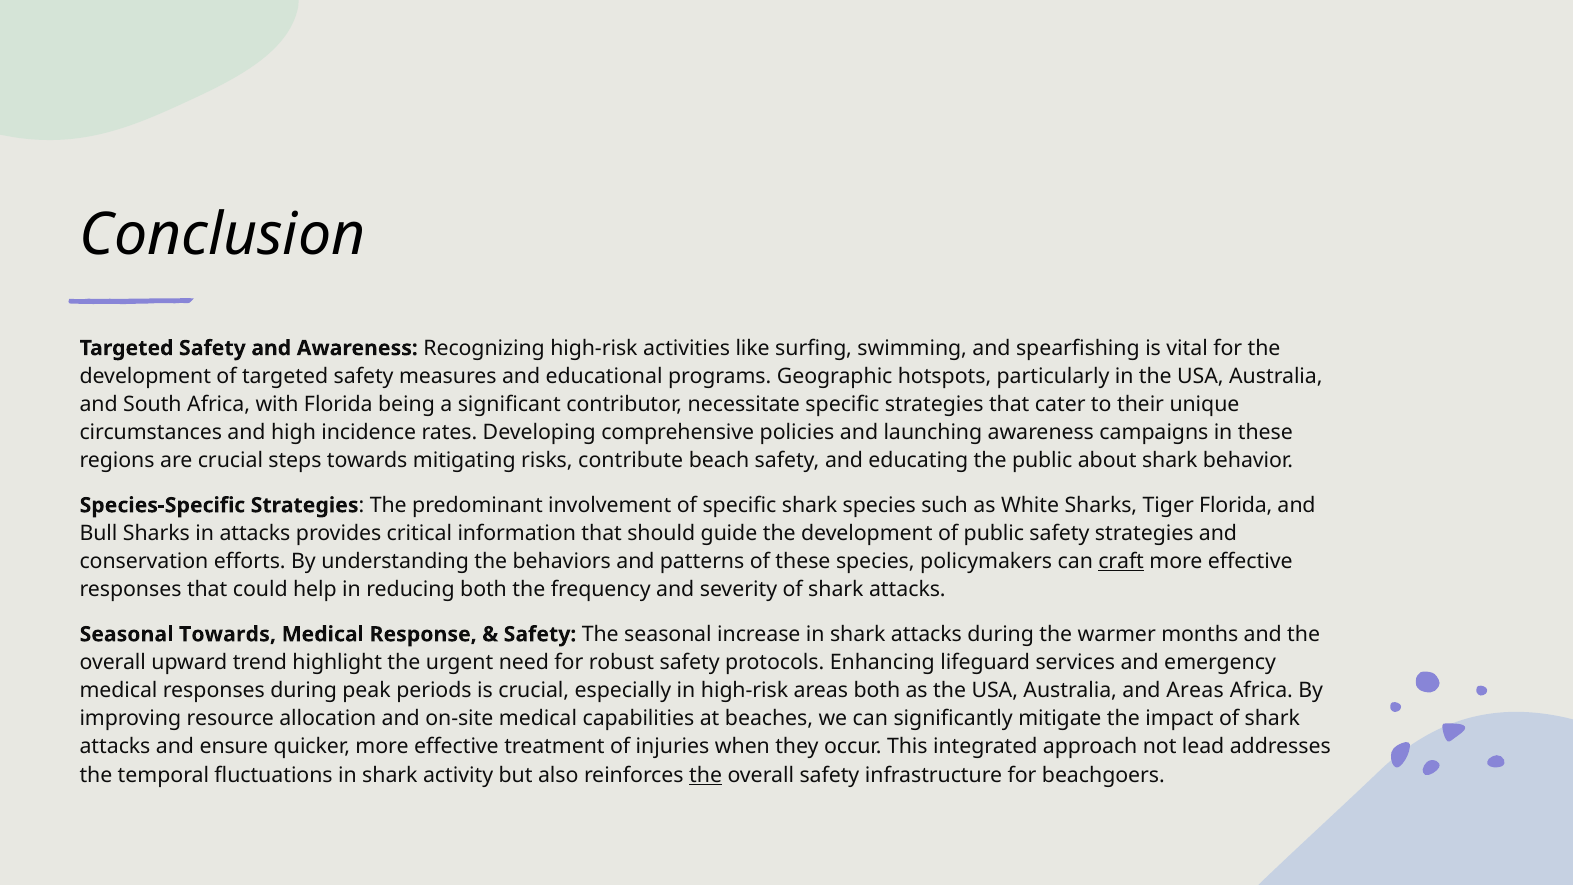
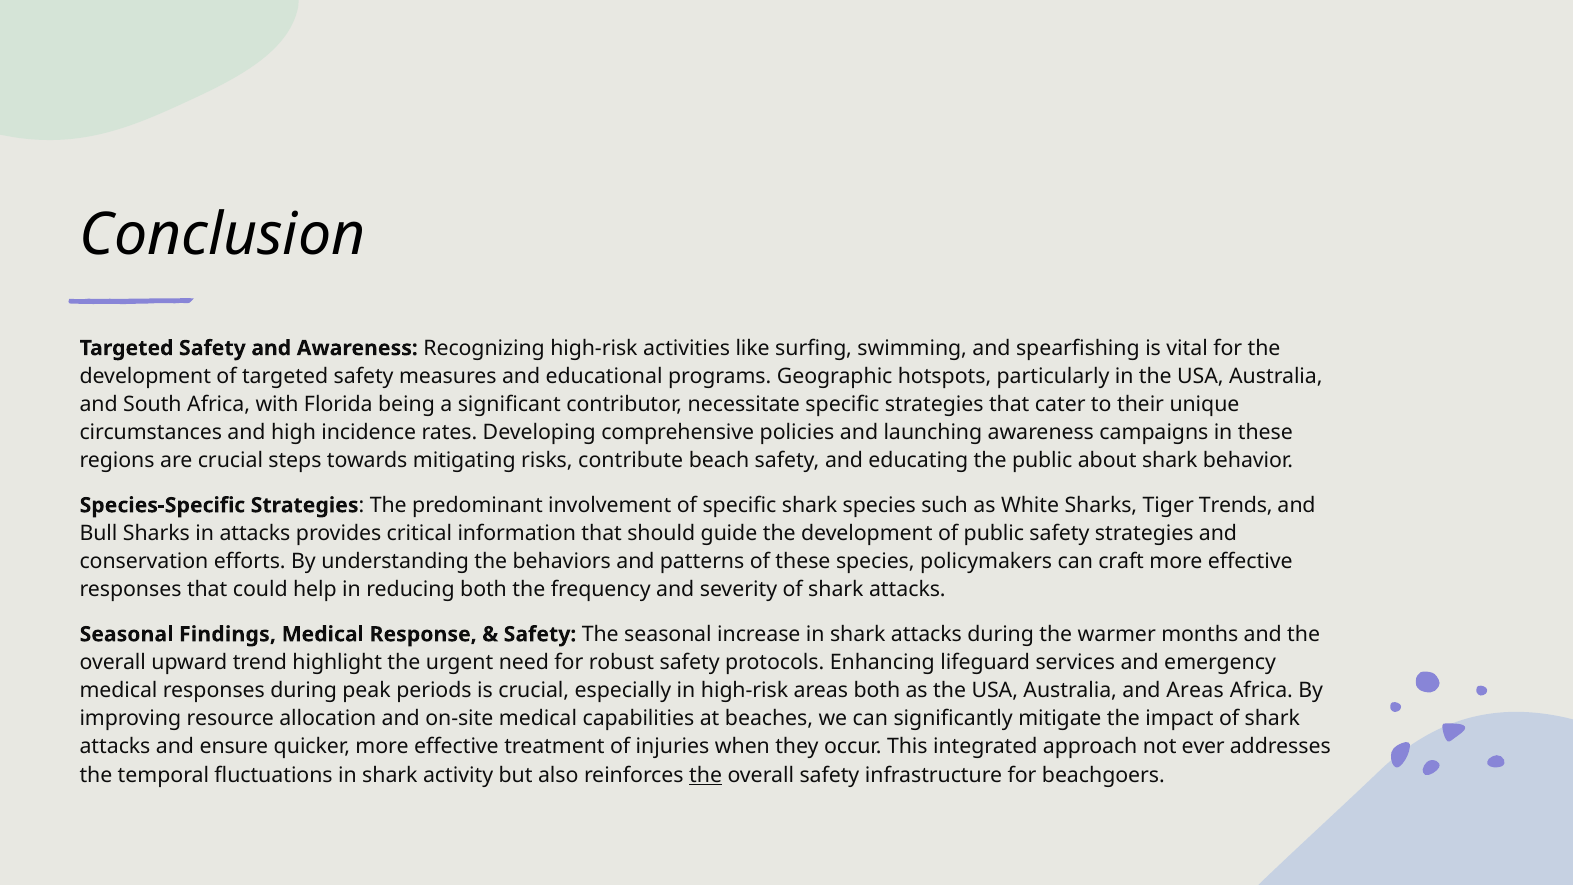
Tiger Florida: Florida -> Trends
craft underline: present -> none
Seasonal Towards: Towards -> Findings
lead: lead -> ever
